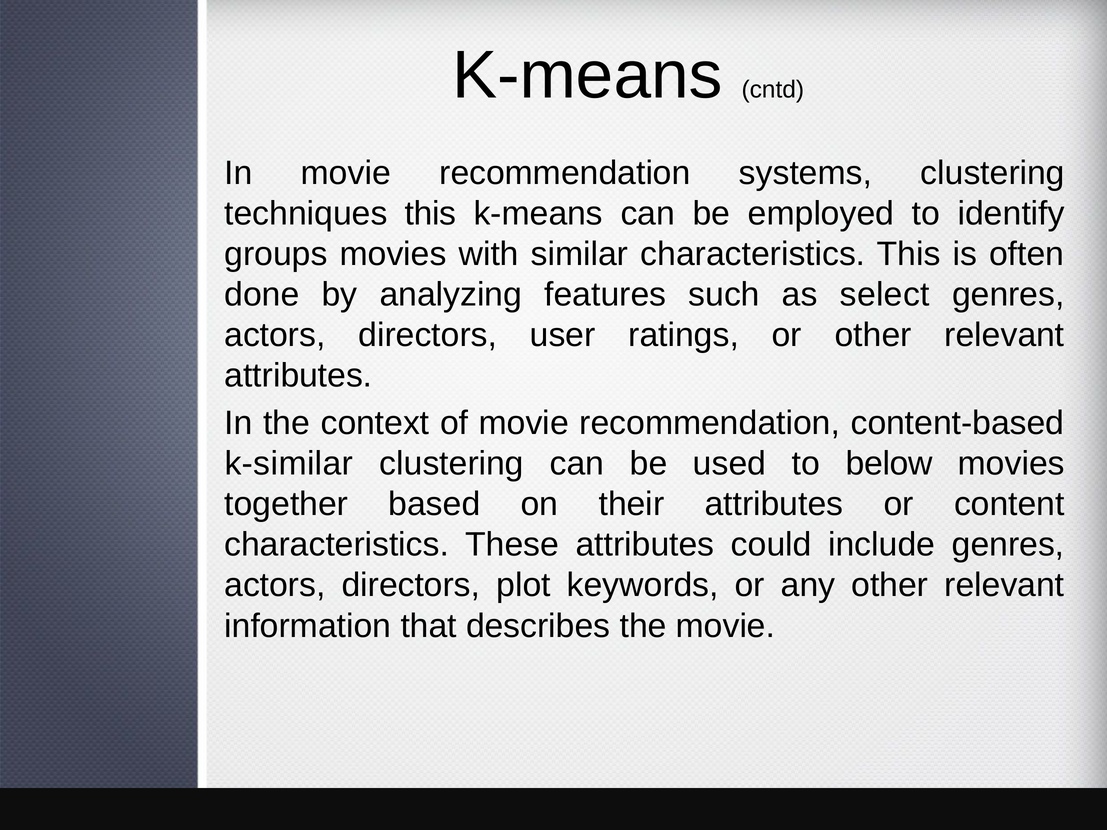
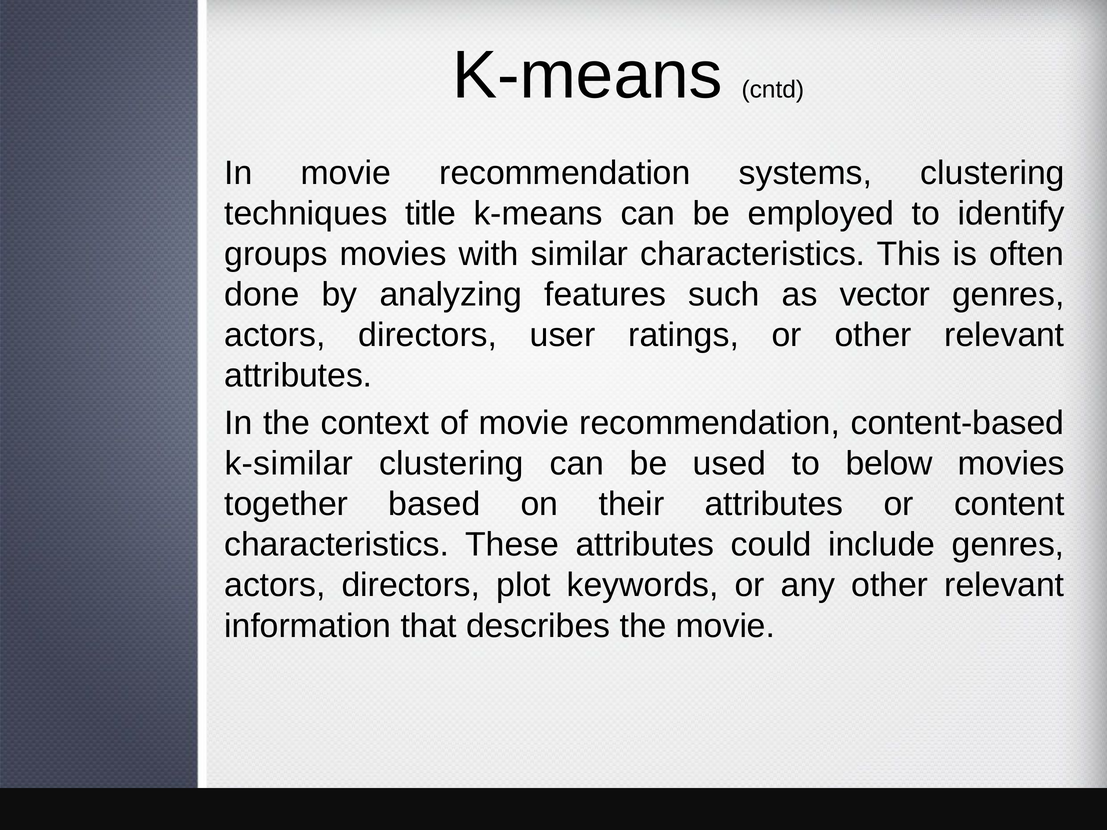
techniques this: this -> title
select: select -> vector
